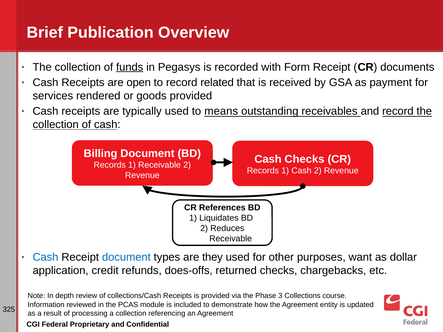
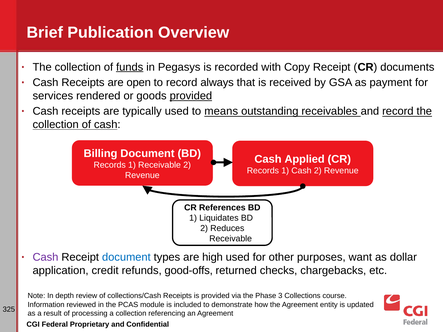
Form: Form -> Copy
related: related -> always
provided at (191, 96) underline: none -> present
Cash Checks: Checks -> Applied
Cash at (46, 257) colour: blue -> purple
they: they -> high
does-offs: does-offs -> good-offs
